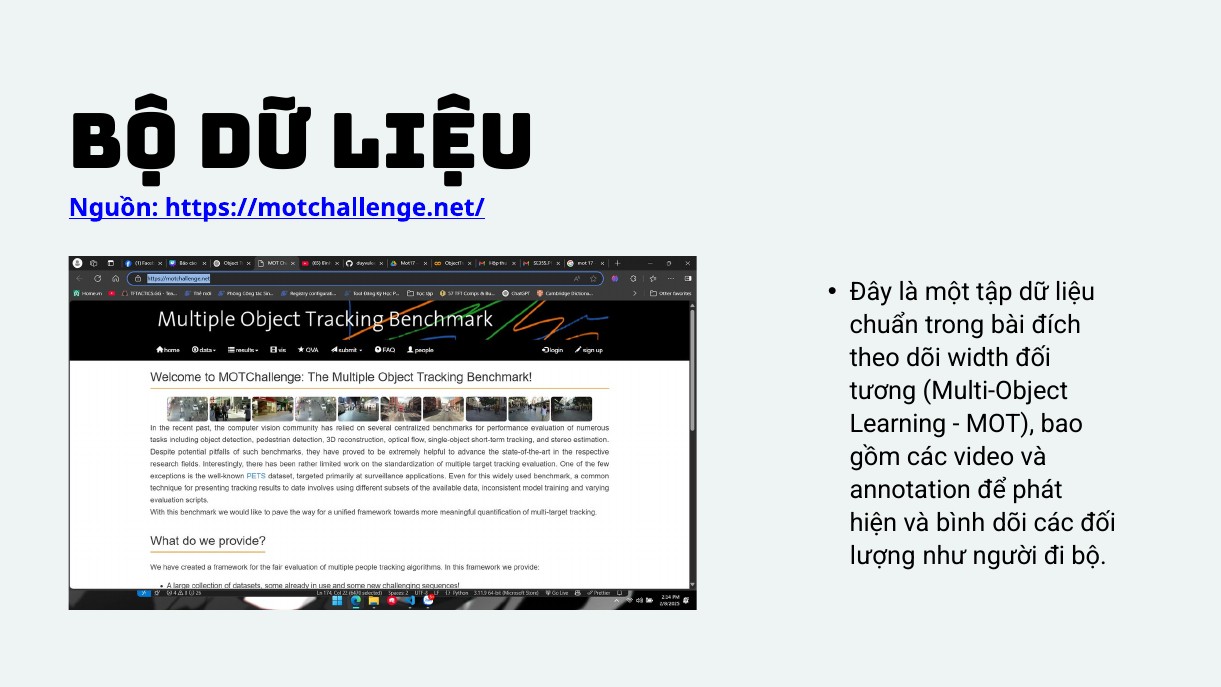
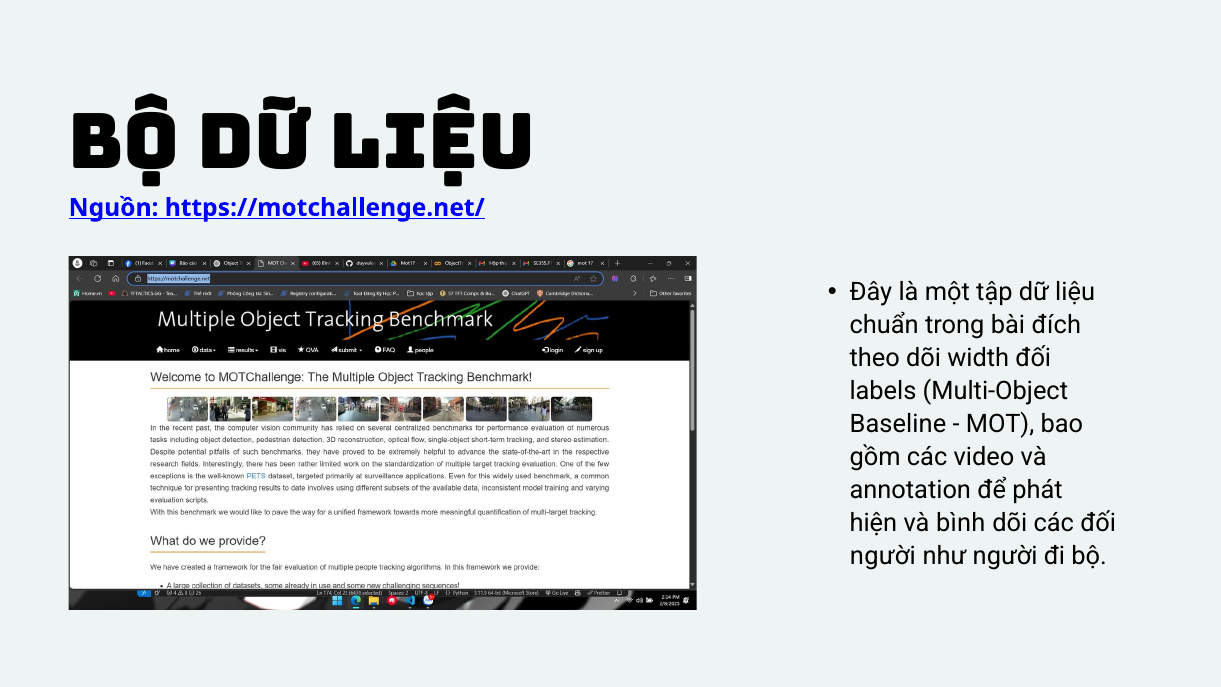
tương: tương -> labels
Learning: Learning -> Baseline
lượng at (883, 556): lượng -> người
